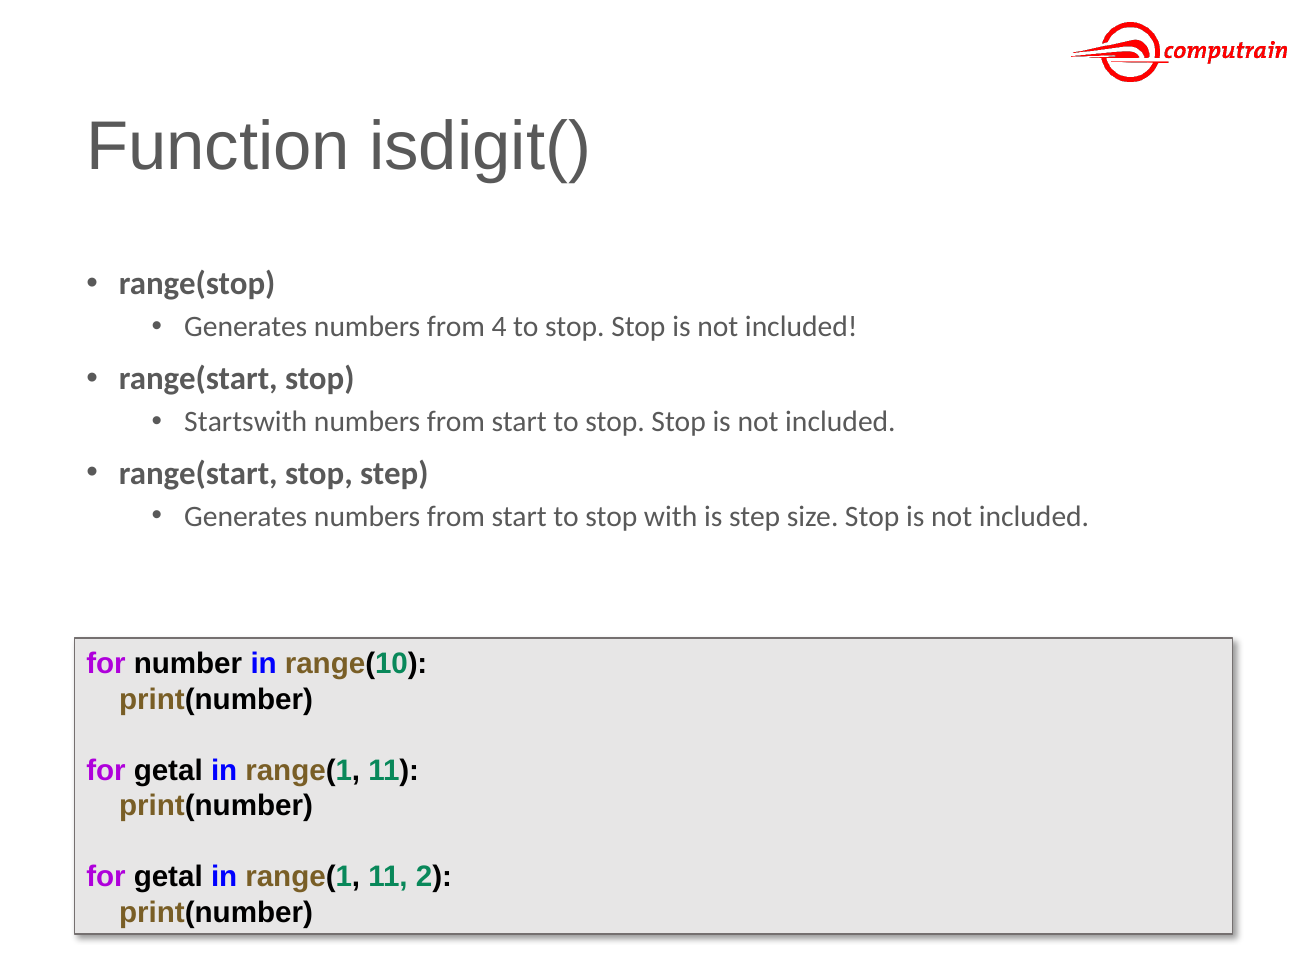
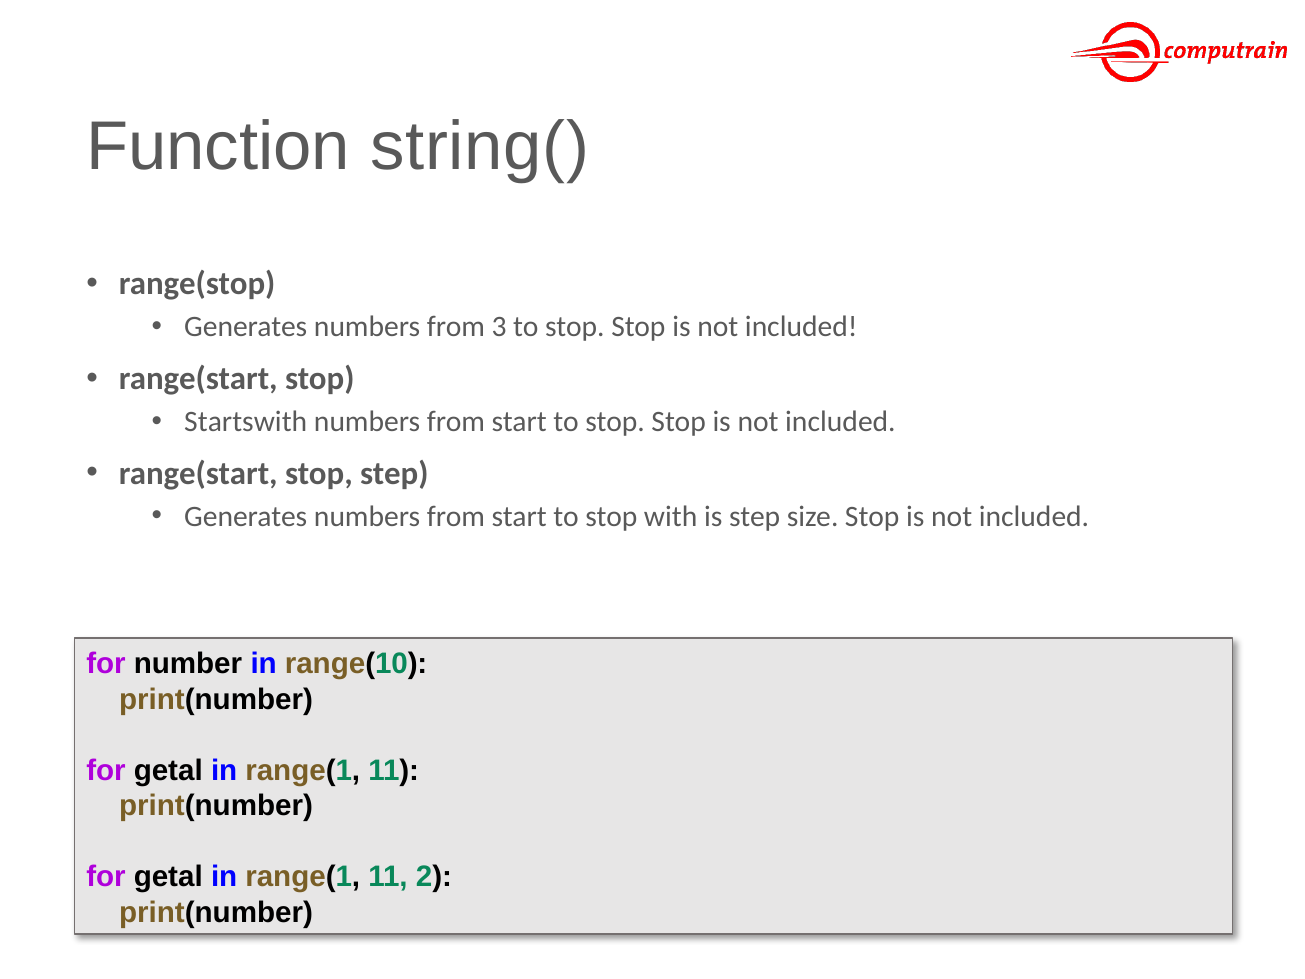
isdigit(: isdigit( -> string(
4: 4 -> 3
